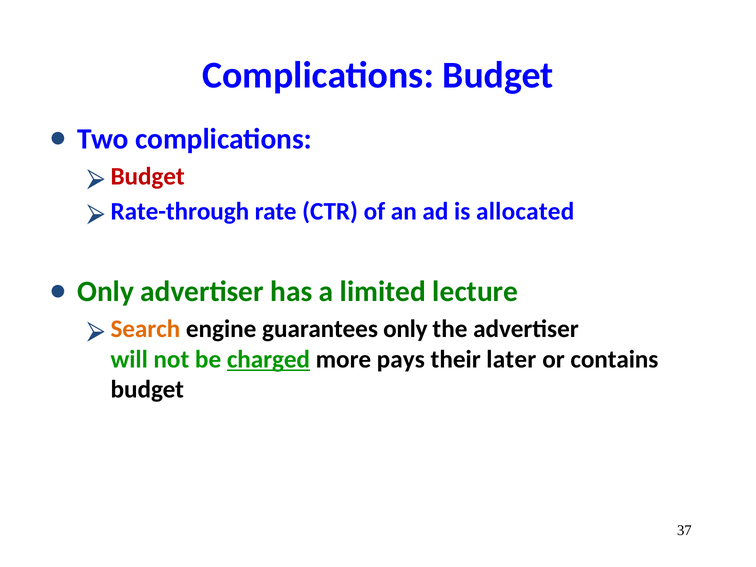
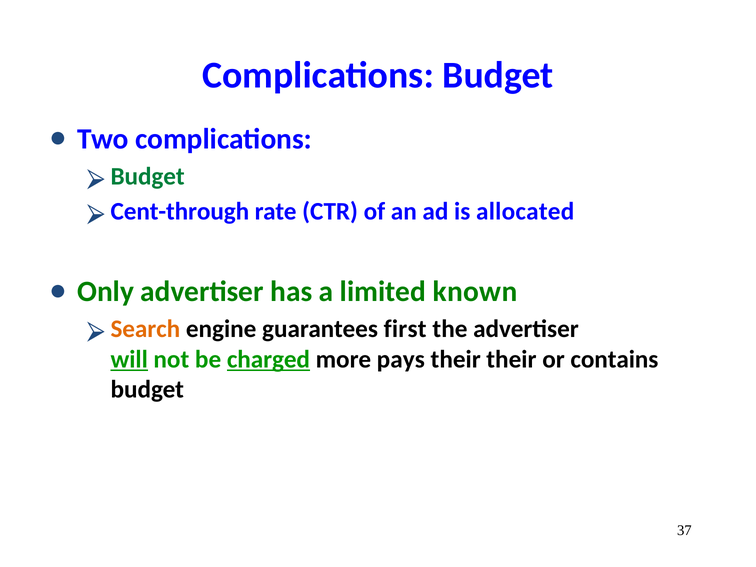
Budget at (148, 176) colour: red -> green
Rate-through: Rate-through -> Cent-through
lecture: lecture -> known
guarantees only: only -> first
will underline: none -> present
their later: later -> their
